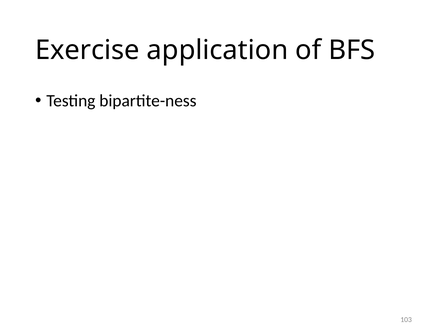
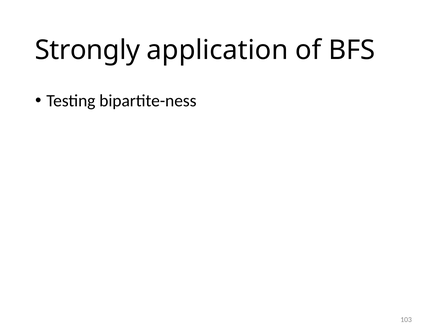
Exercise: Exercise -> Strongly
